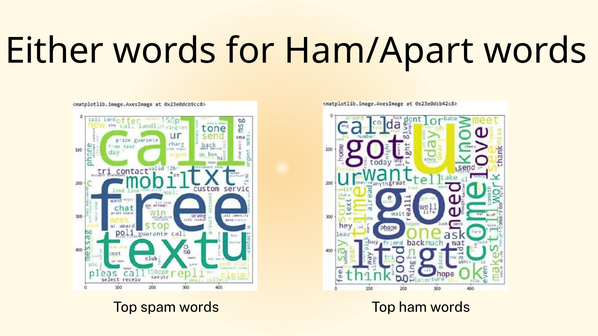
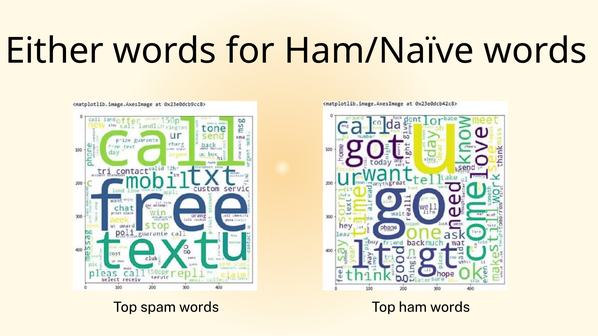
Ham/Apart: Ham/Apart -> Ham/Naïve
